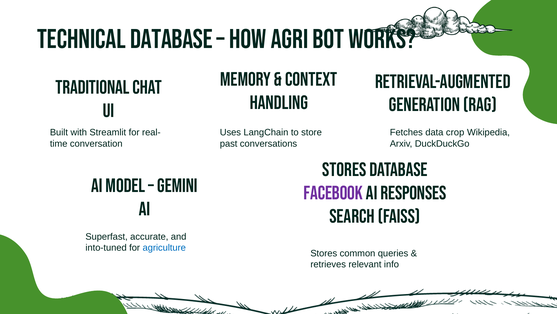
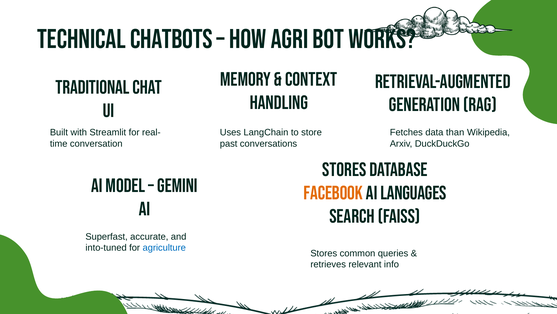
Technical Database: Database -> Chatbots
crop: crop -> than
FACEBOOK colour: purple -> orange
RESPONSES: RESPONSES -> LANGUAGES
